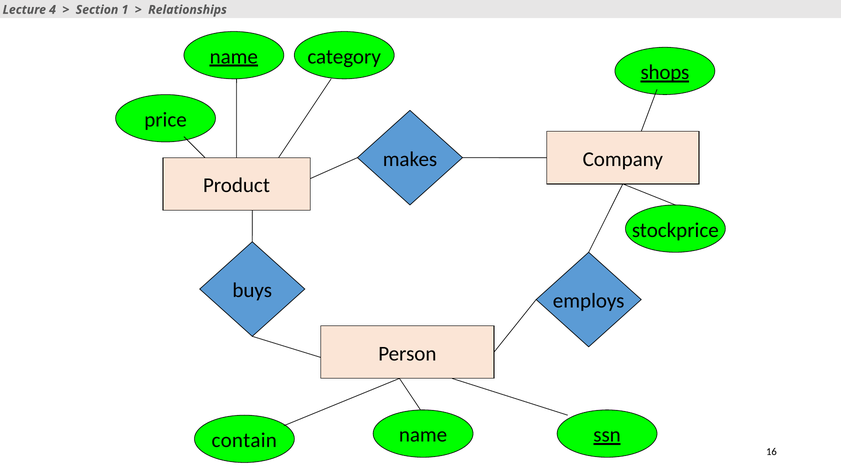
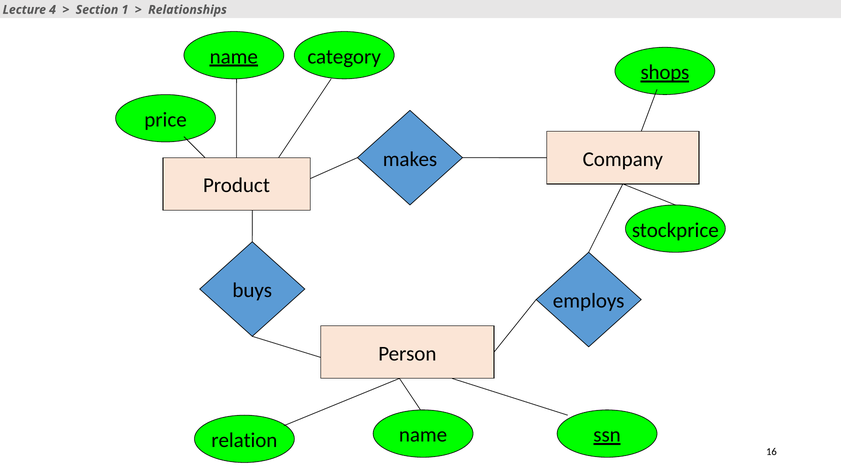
contain: contain -> relation
